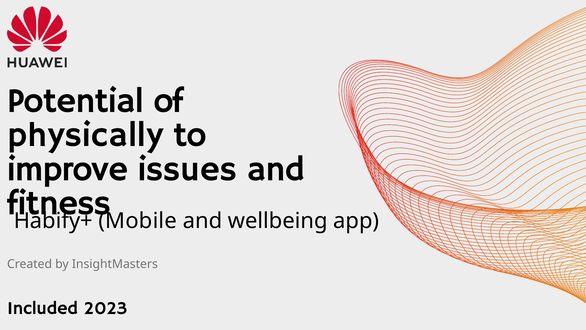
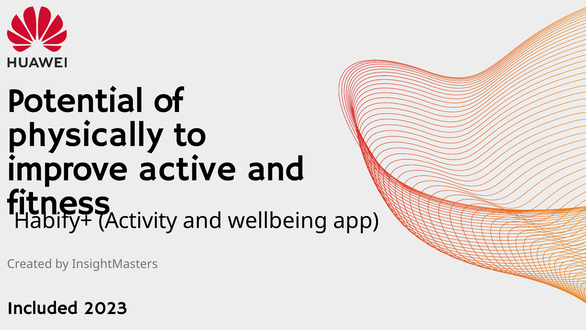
issues: issues -> active
Mobile: Mobile -> Activity
